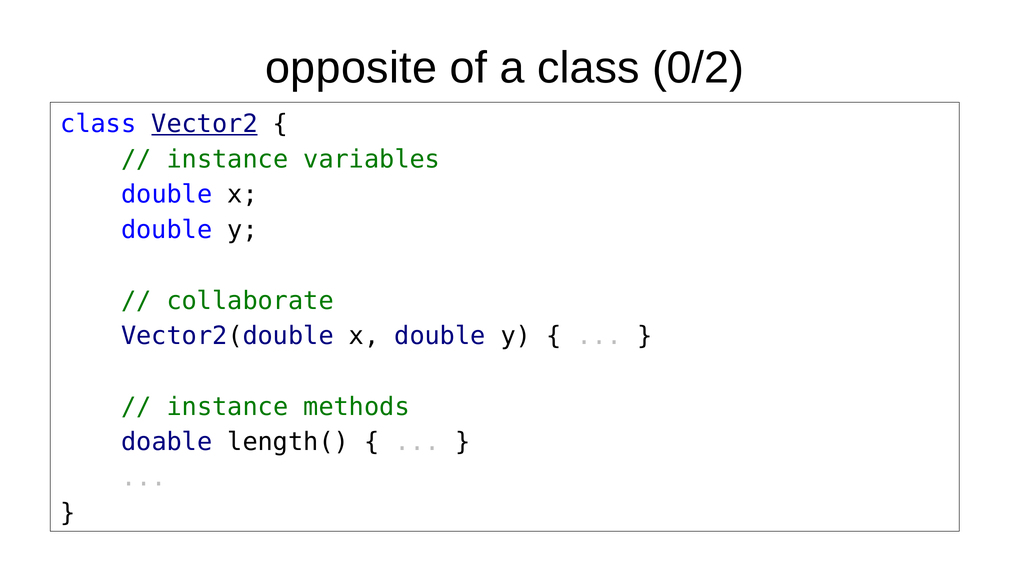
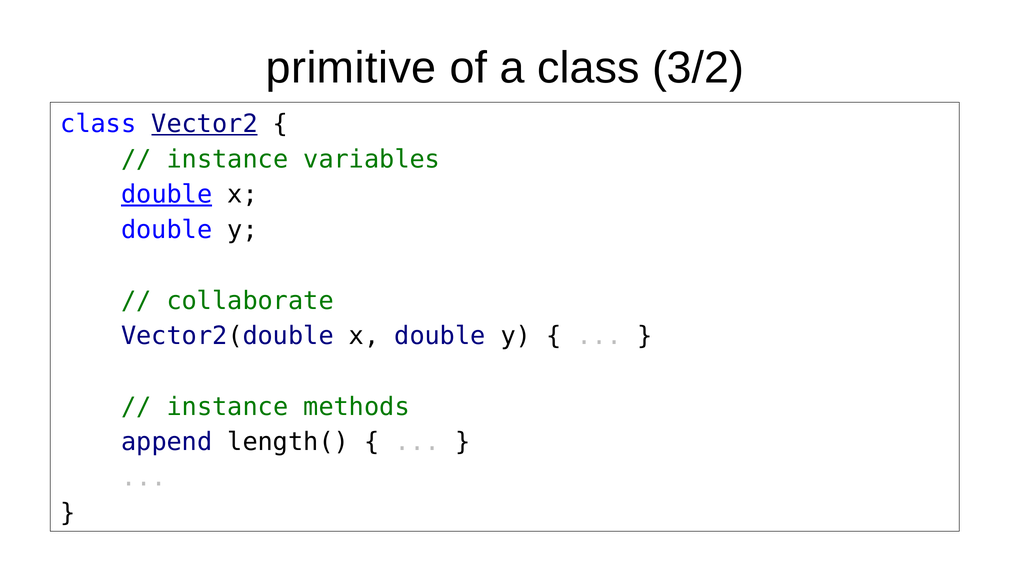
opposite: opposite -> primitive
0/2: 0/2 -> 3/2
double at (167, 195) underline: none -> present
doable: doable -> append
